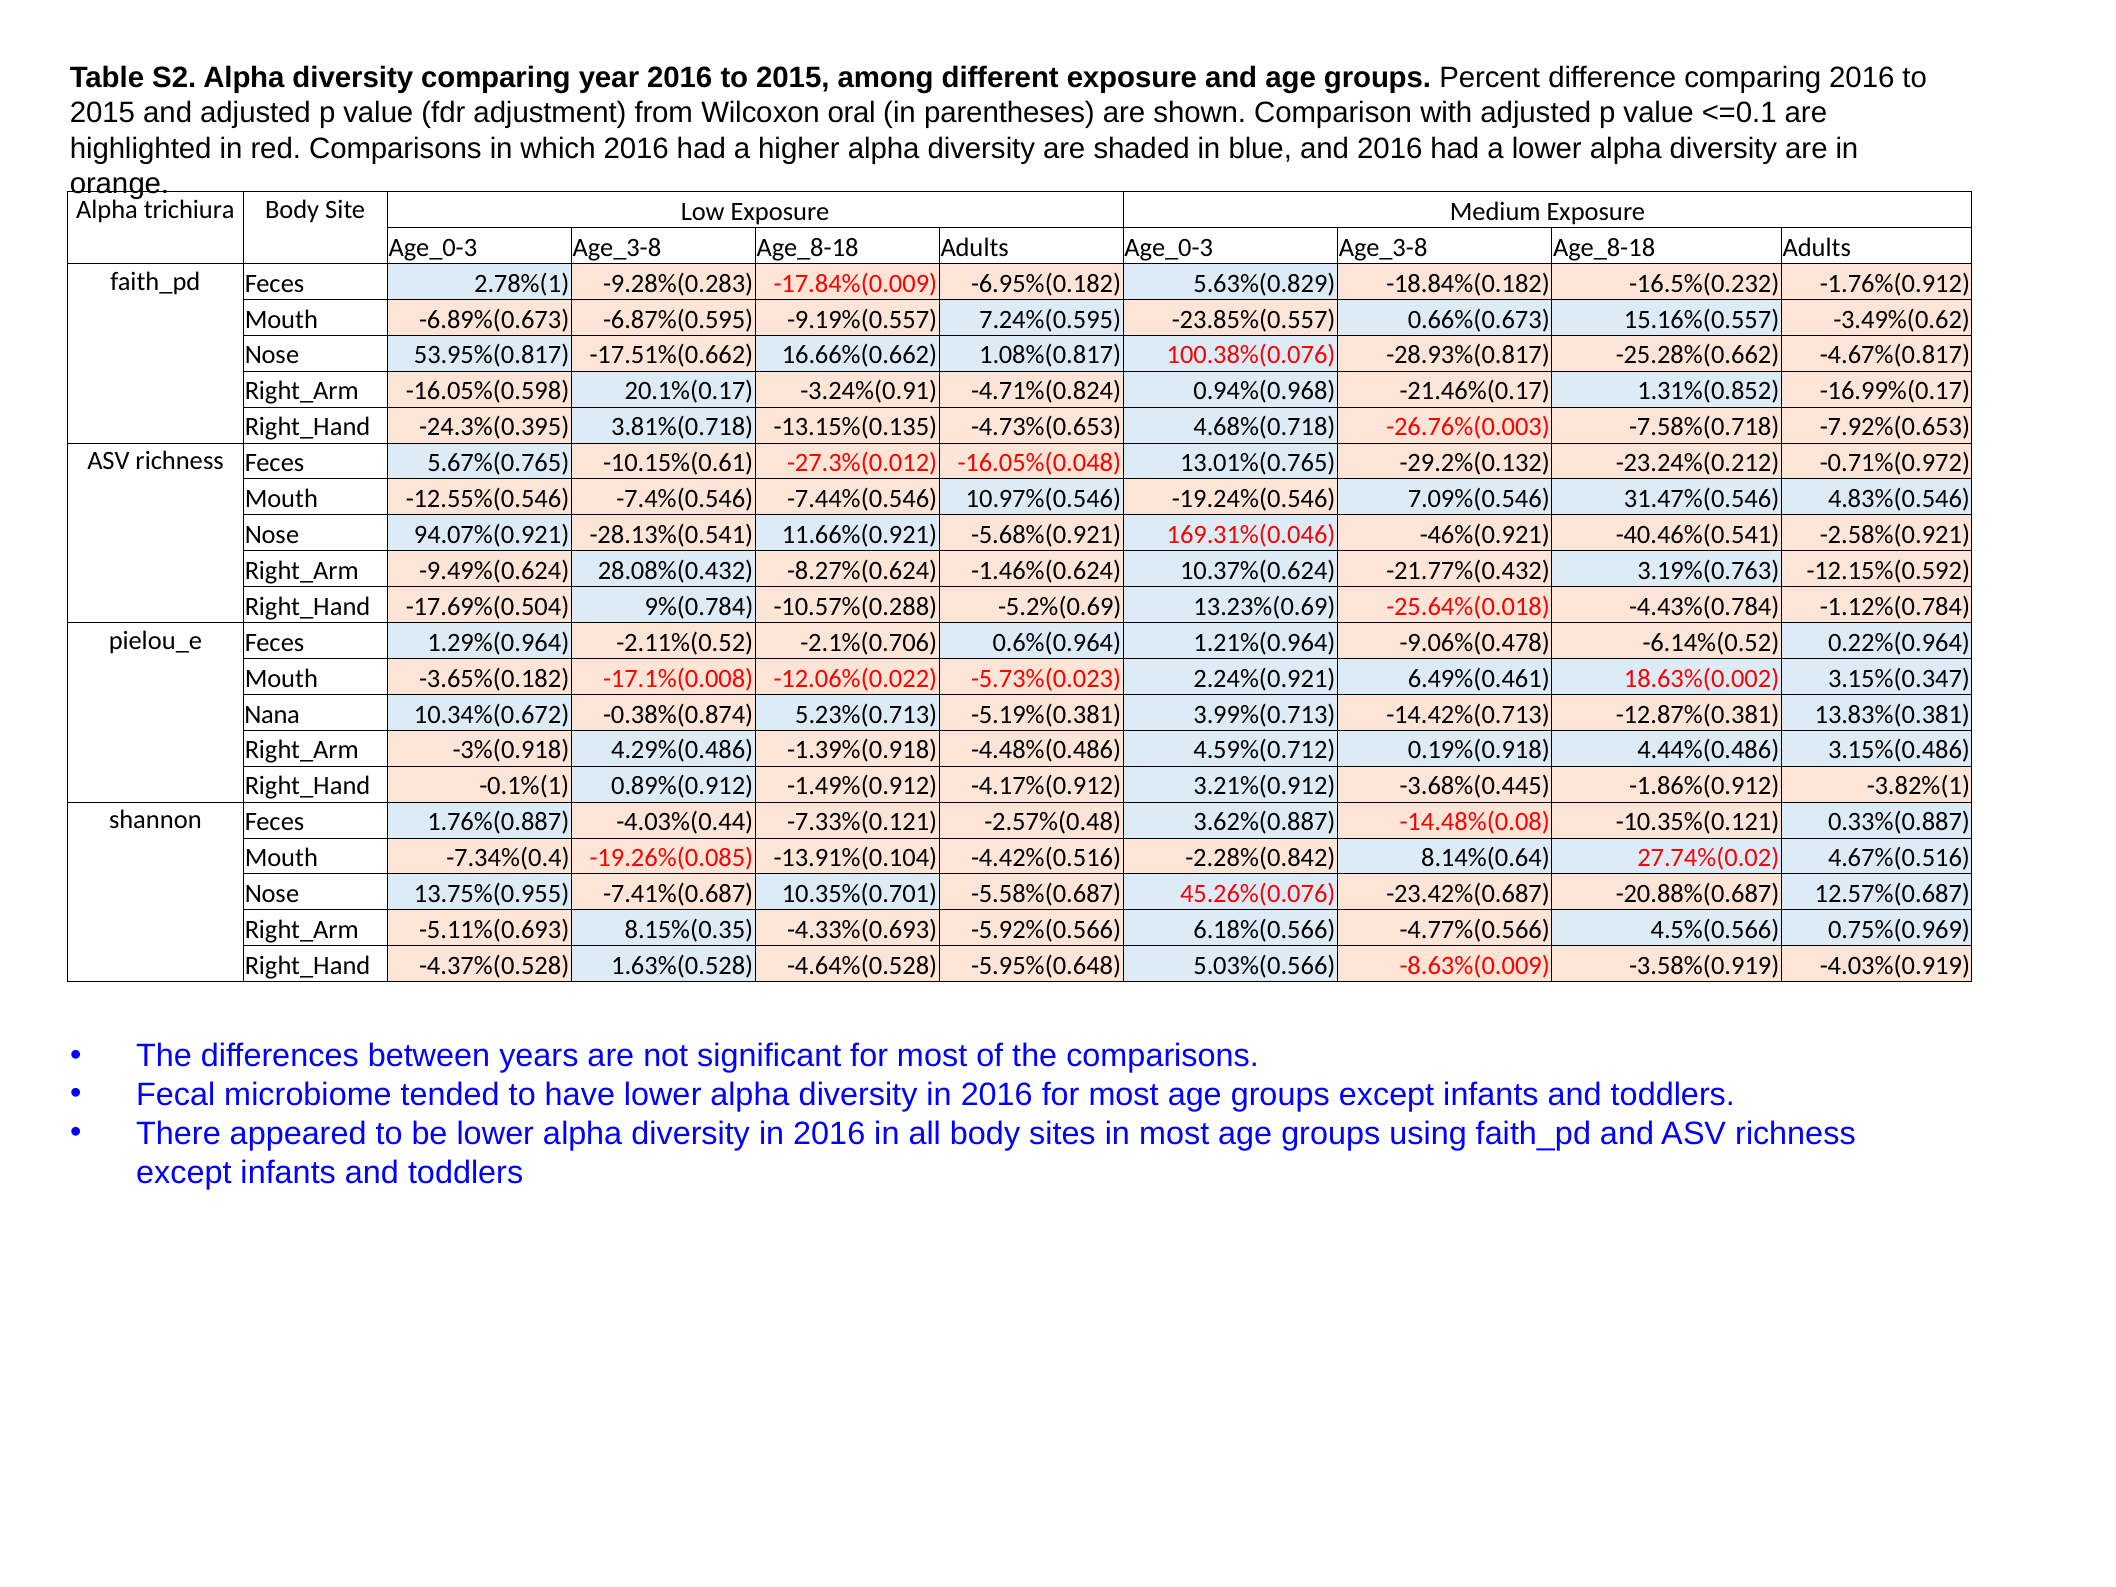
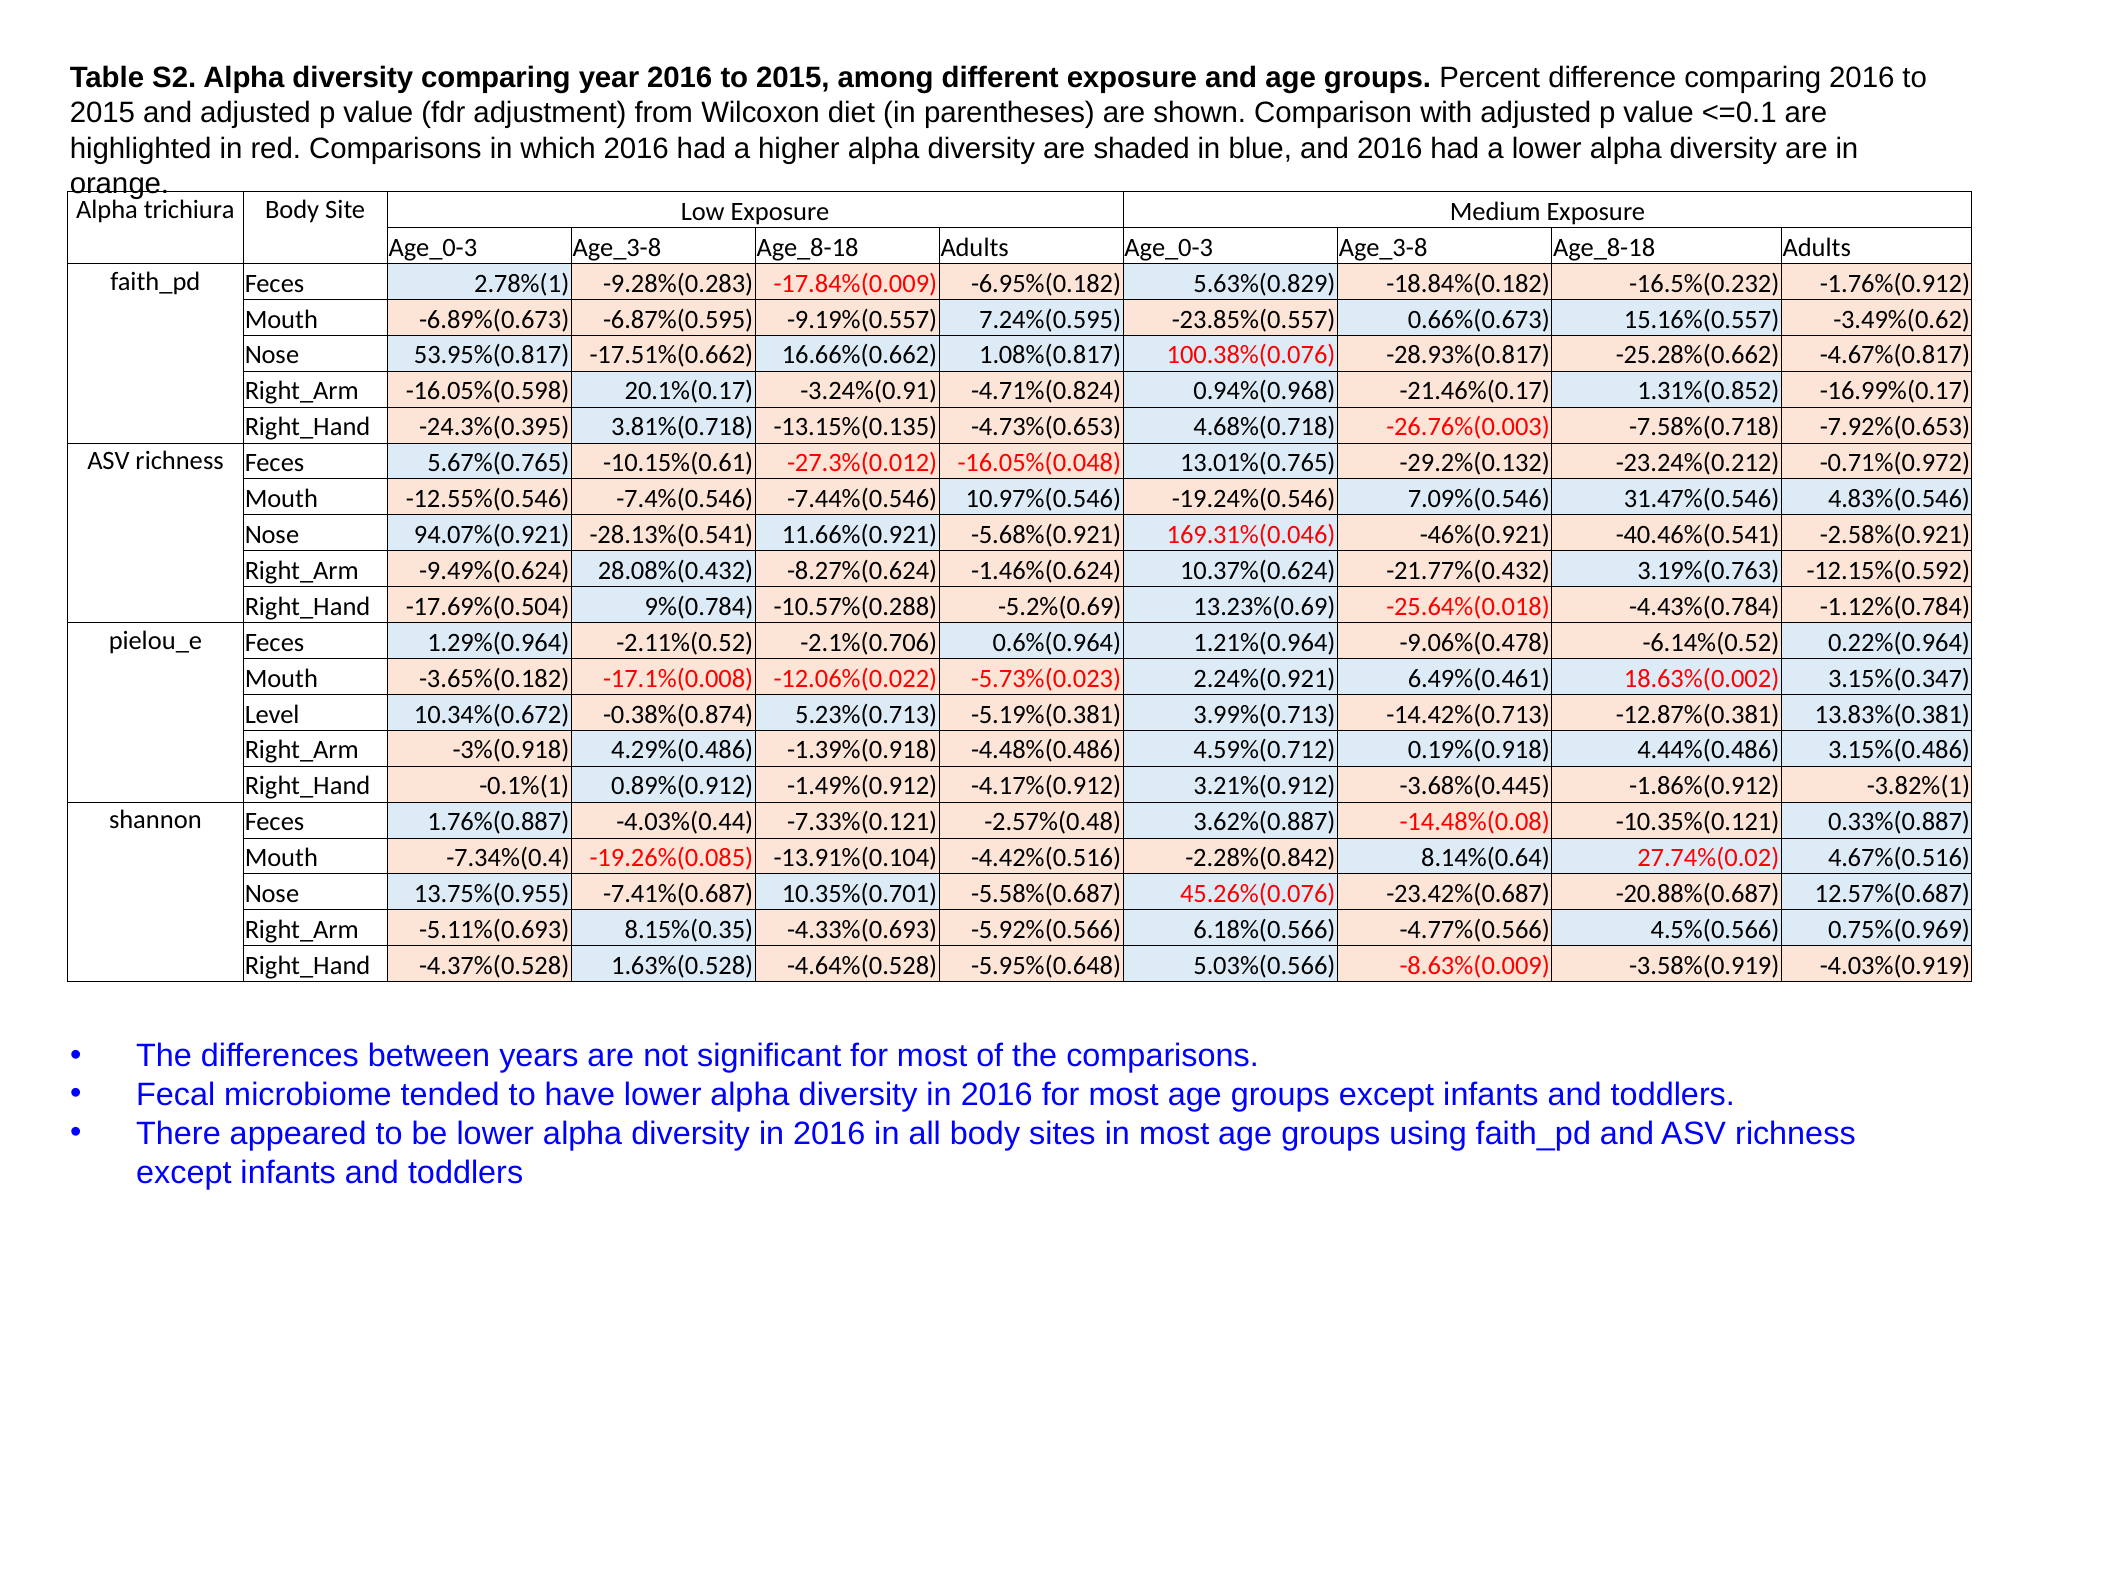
oral: oral -> diet
Nana: Nana -> Level
